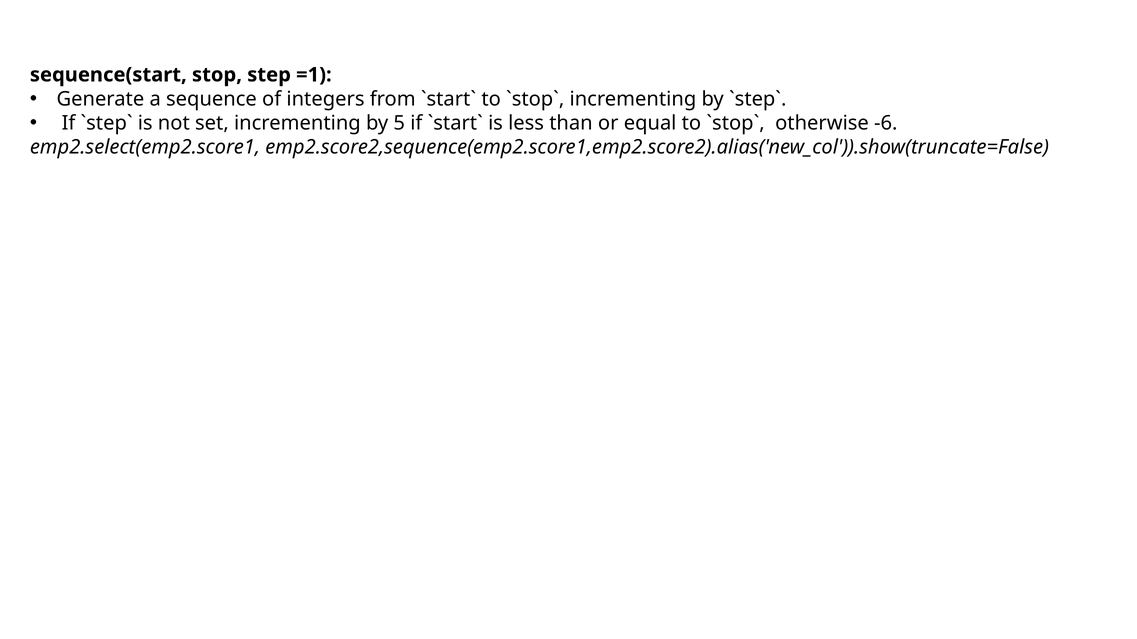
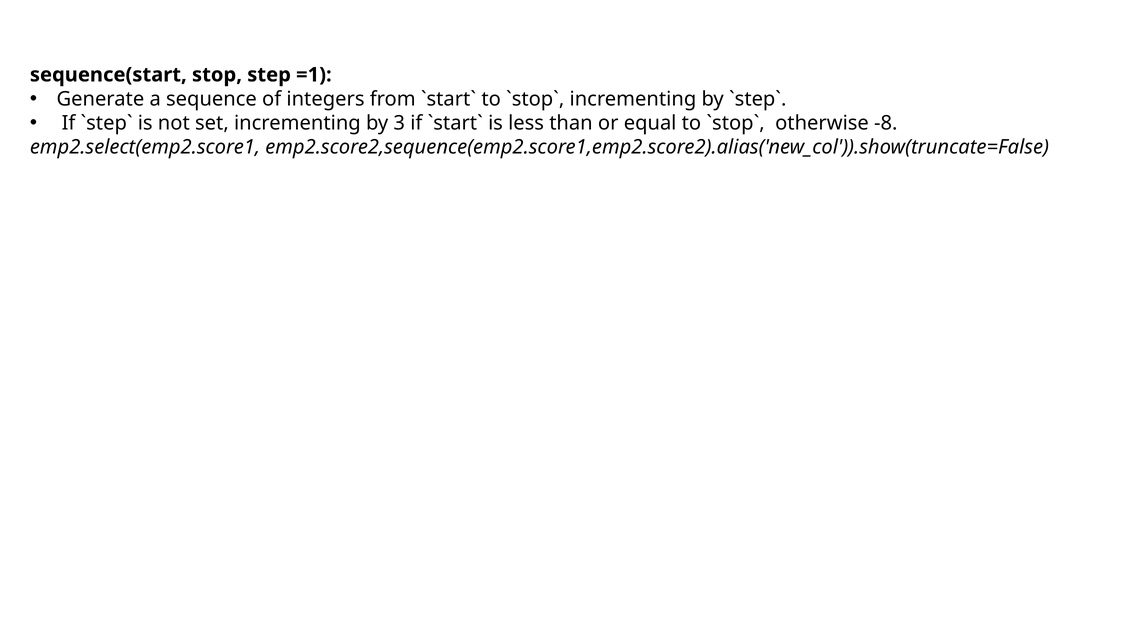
5: 5 -> 3
-6: -6 -> -8
